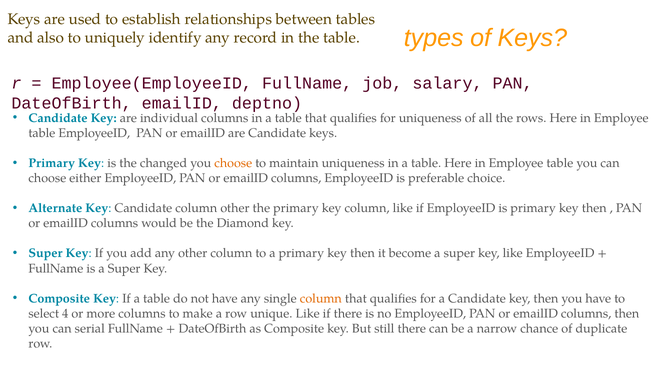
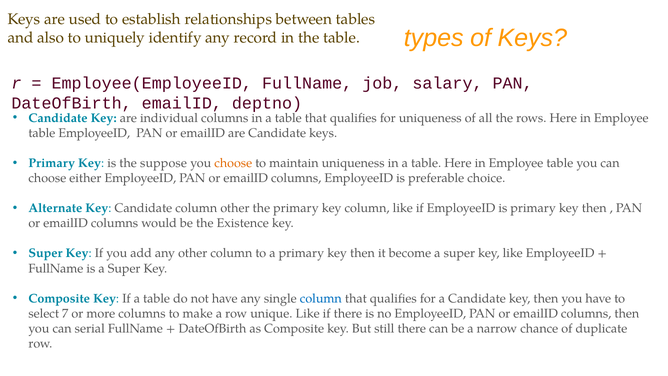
changed: changed -> suppose
Diamond: Diamond -> Existence
column at (321, 298) colour: orange -> blue
4: 4 -> 7
